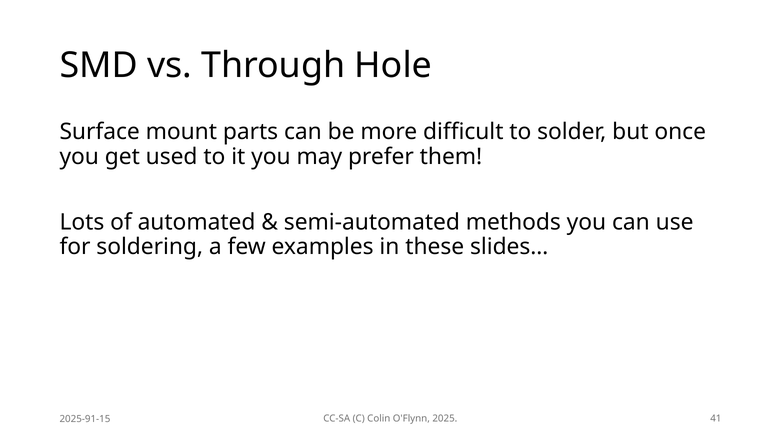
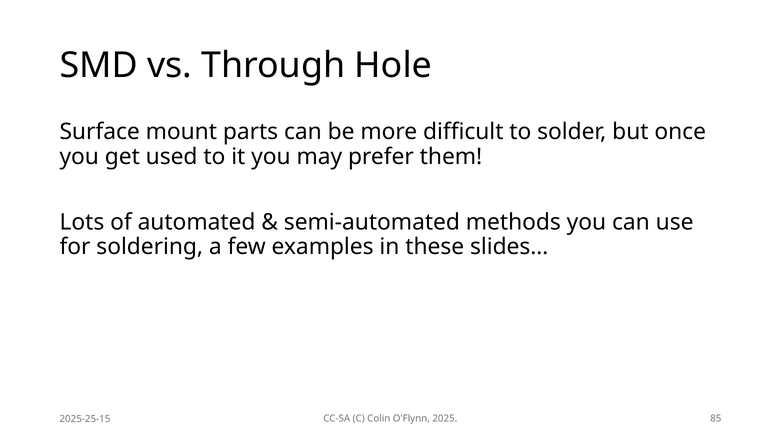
41: 41 -> 85
2025-91-15: 2025-91-15 -> 2025-25-15
